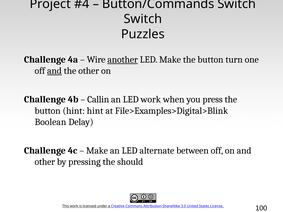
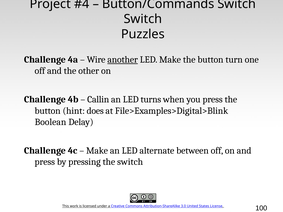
and at (54, 71) underline: present -> none
LED work: work -> turns
hint hint: hint -> does
other at (45, 162): other -> press
the should: should -> switch
